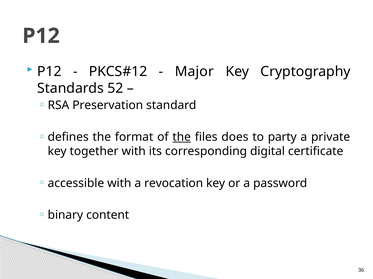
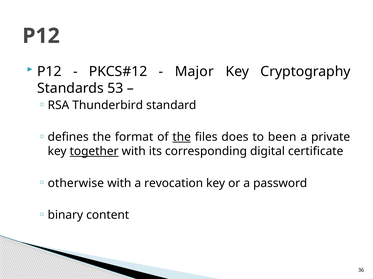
52: 52 -> 53
Preservation: Preservation -> Thunderbird
party: party -> been
together underline: none -> present
accessible: accessible -> otherwise
